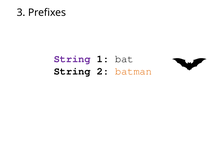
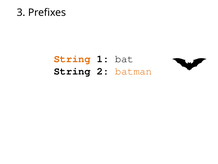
String at (72, 59) colour: purple -> orange
